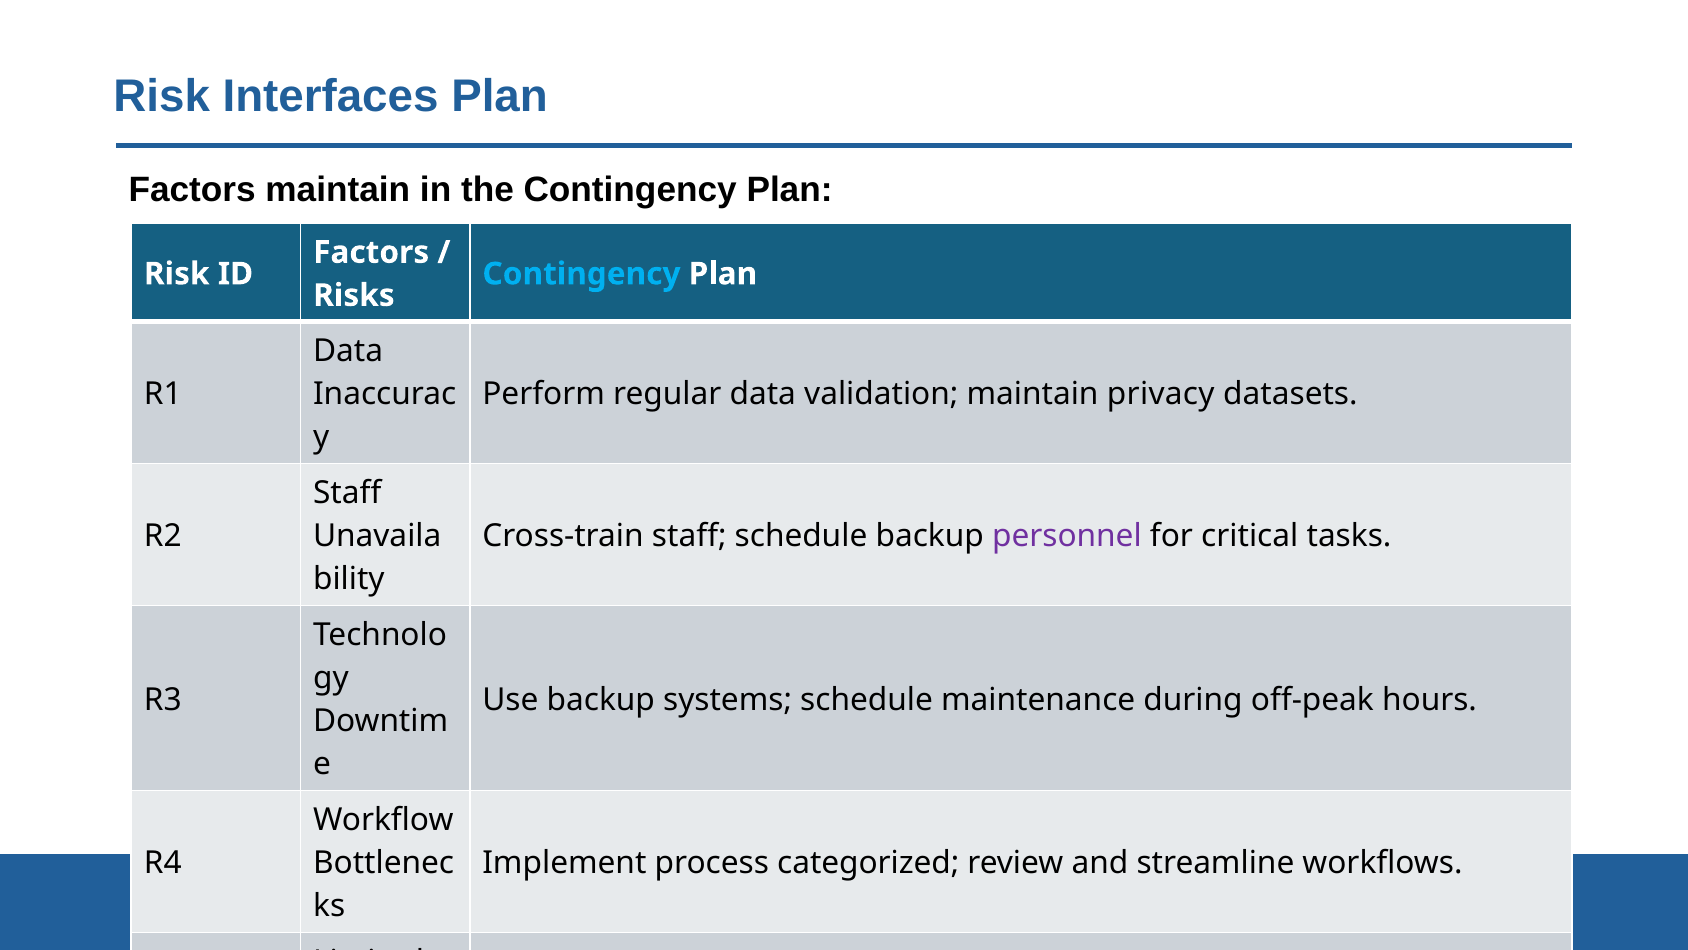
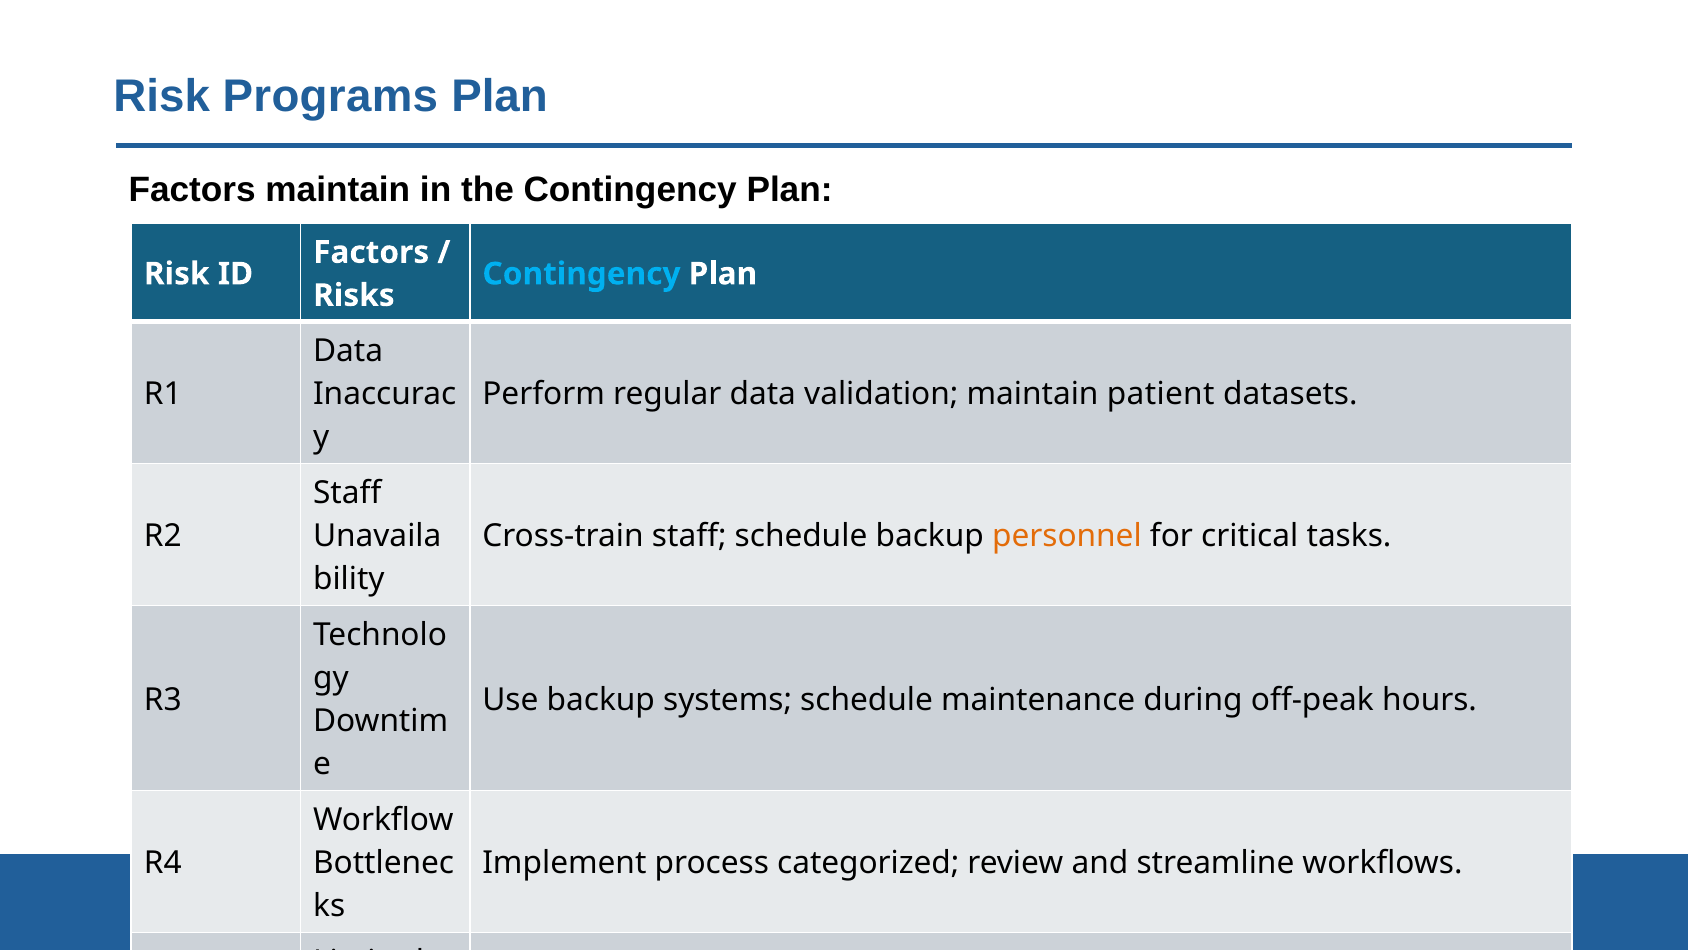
Interfaces: Interfaces -> Programs
privacy: privacy -> patient
personnel colour: purple -> orange
